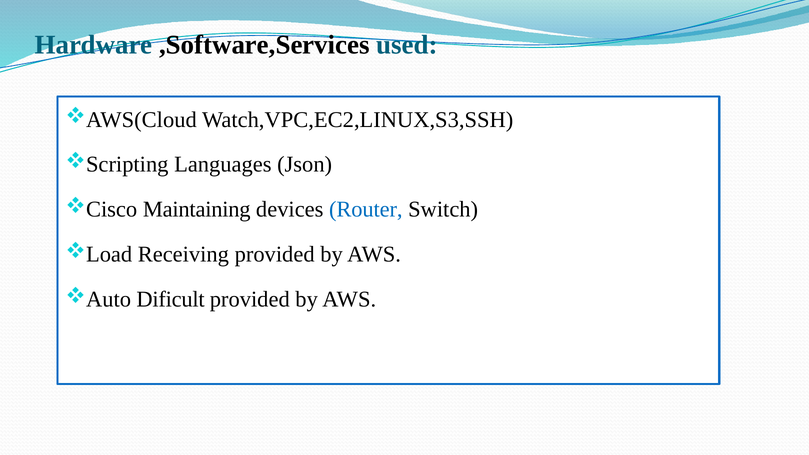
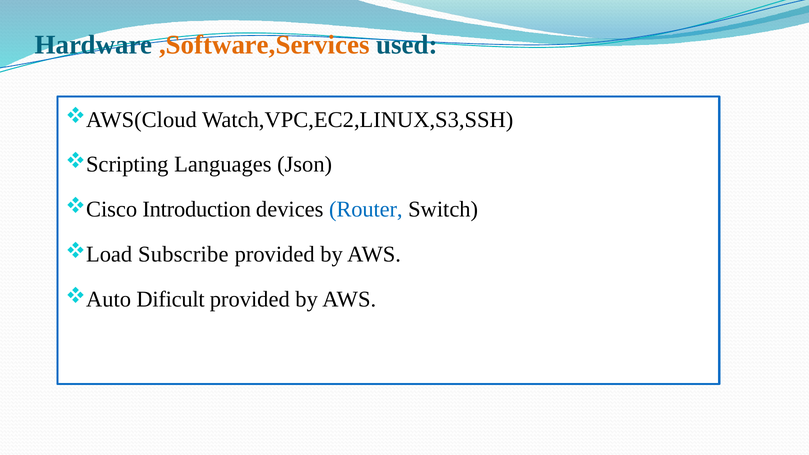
,Software,Services colour: black -> orange
Maintaining: Maintaining -> Introduction
Receiving: Receiving -> Subscribe
